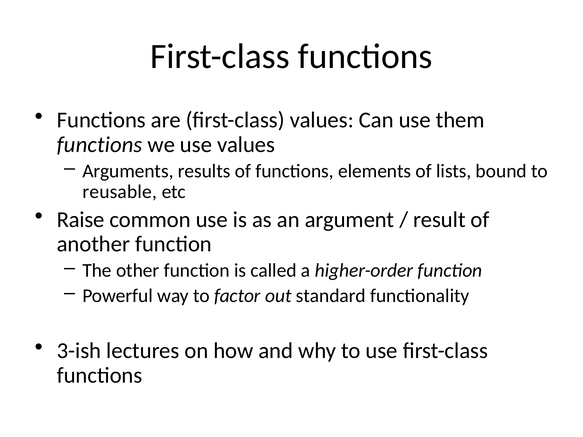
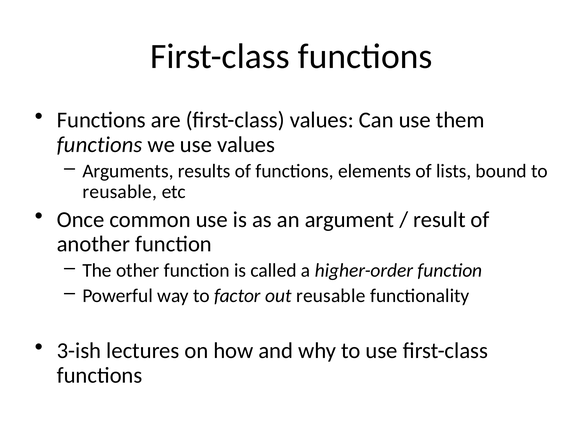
Raise: Raise -> Once
out standard: standard -> reusable
